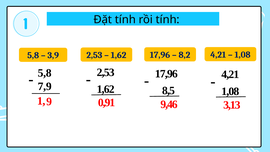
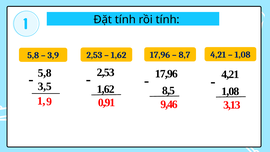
8,2: 8,2 -> 8,7
7,9: 7,9 -> 3,5
